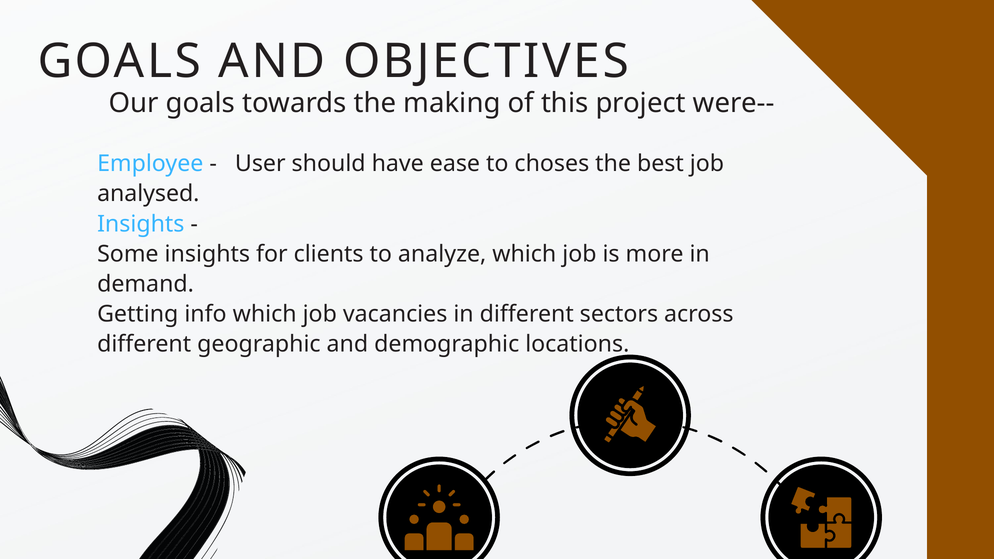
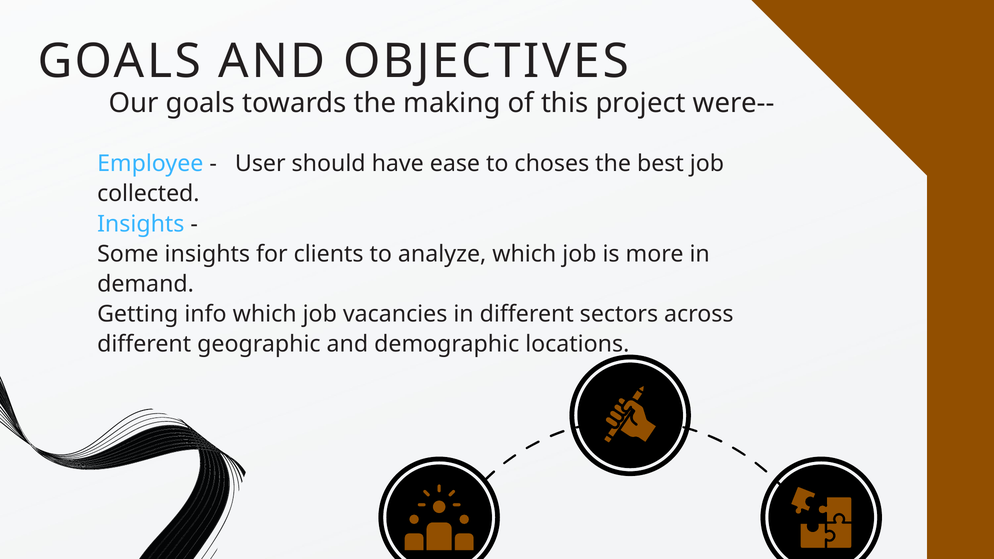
analysed: analysed -> collected
